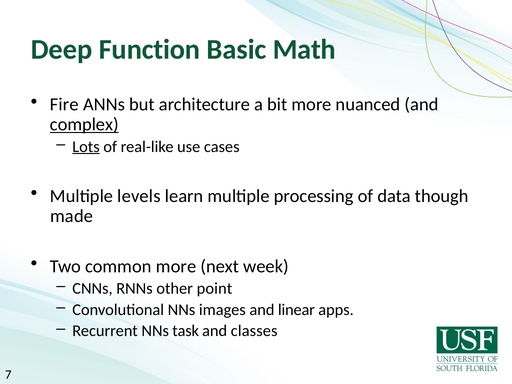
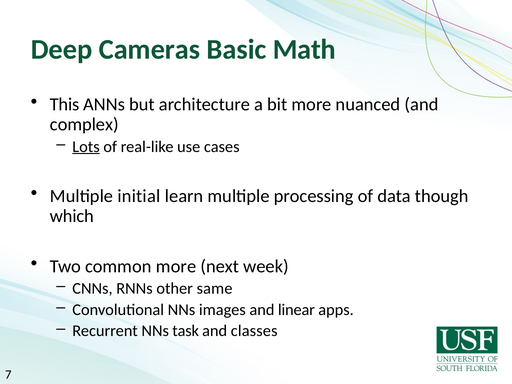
Function: Function -> Cameras
Fire: Fire -> This
complex underline: present -> none
levels: levels -> initial
made: made -> which
point: point -> same
